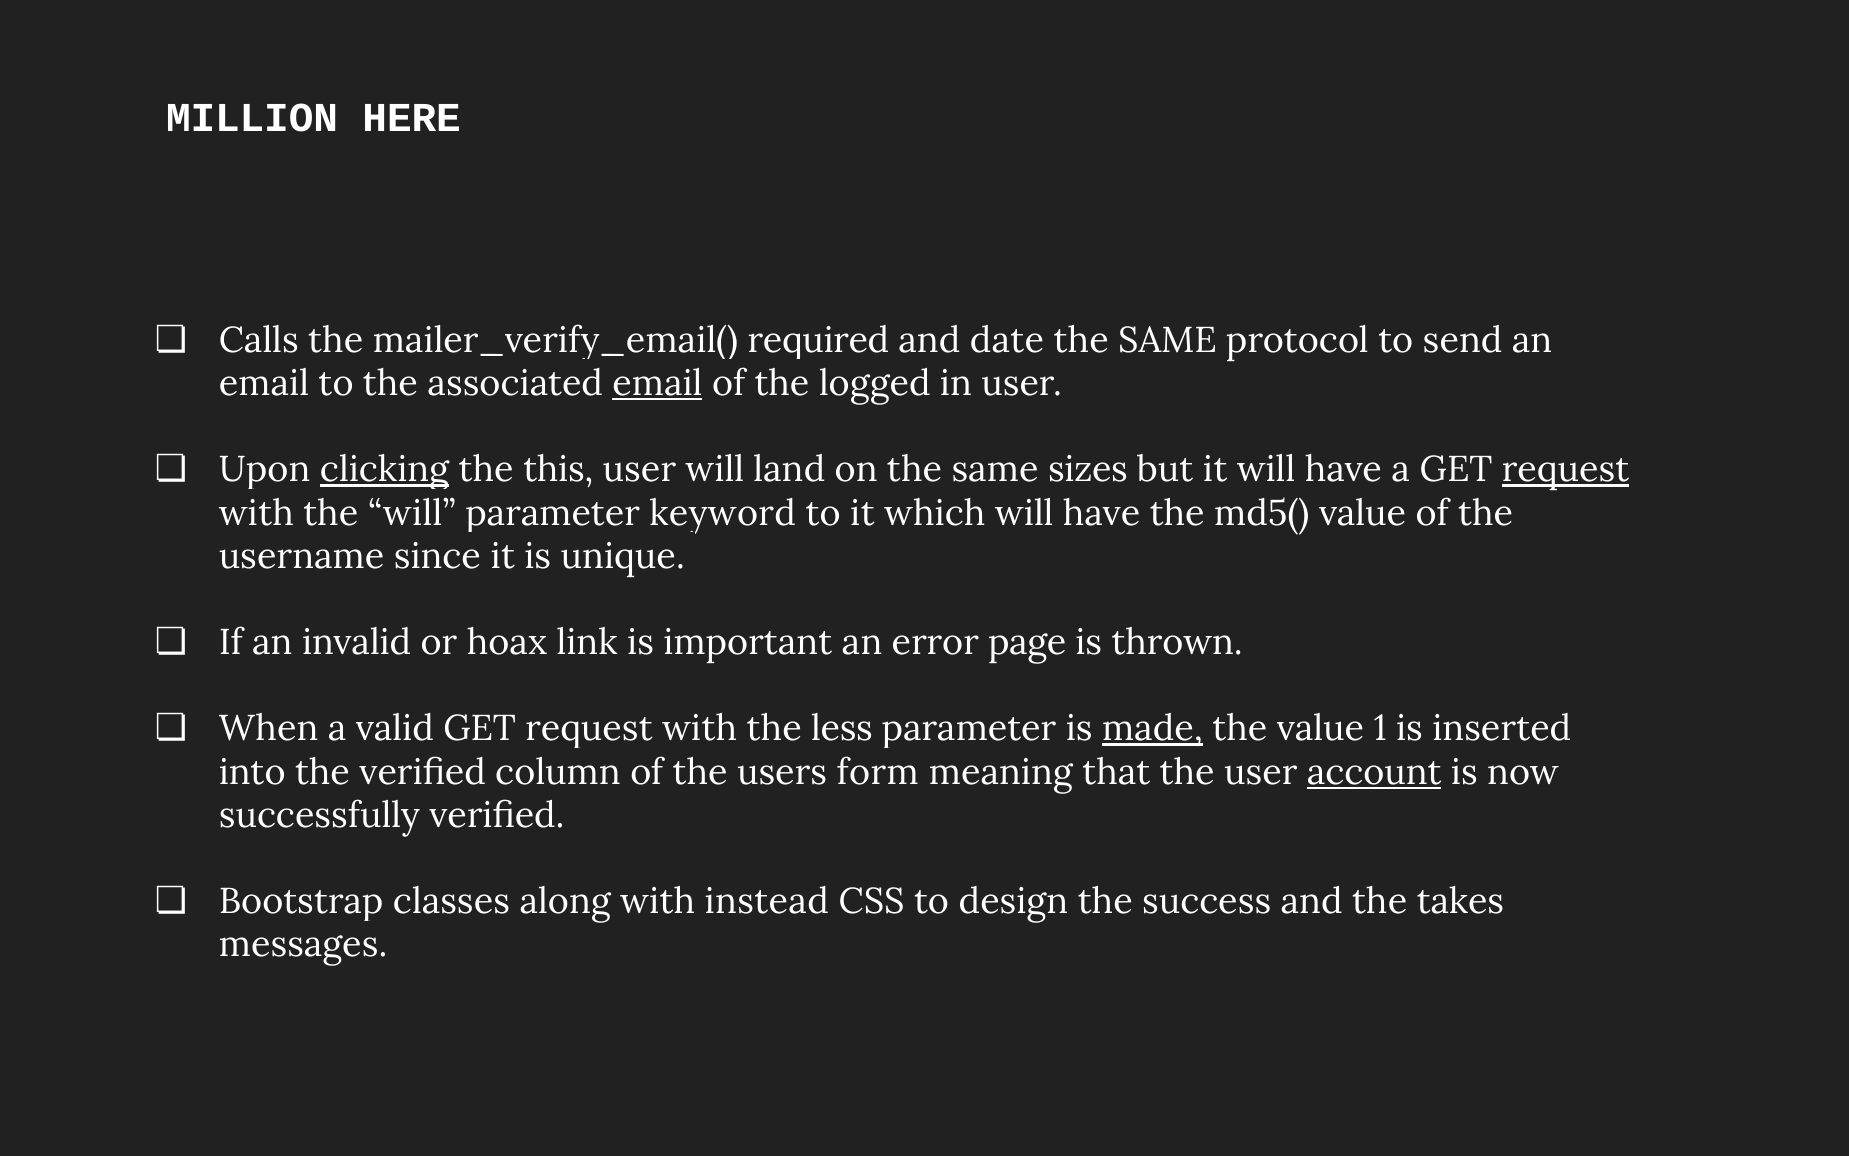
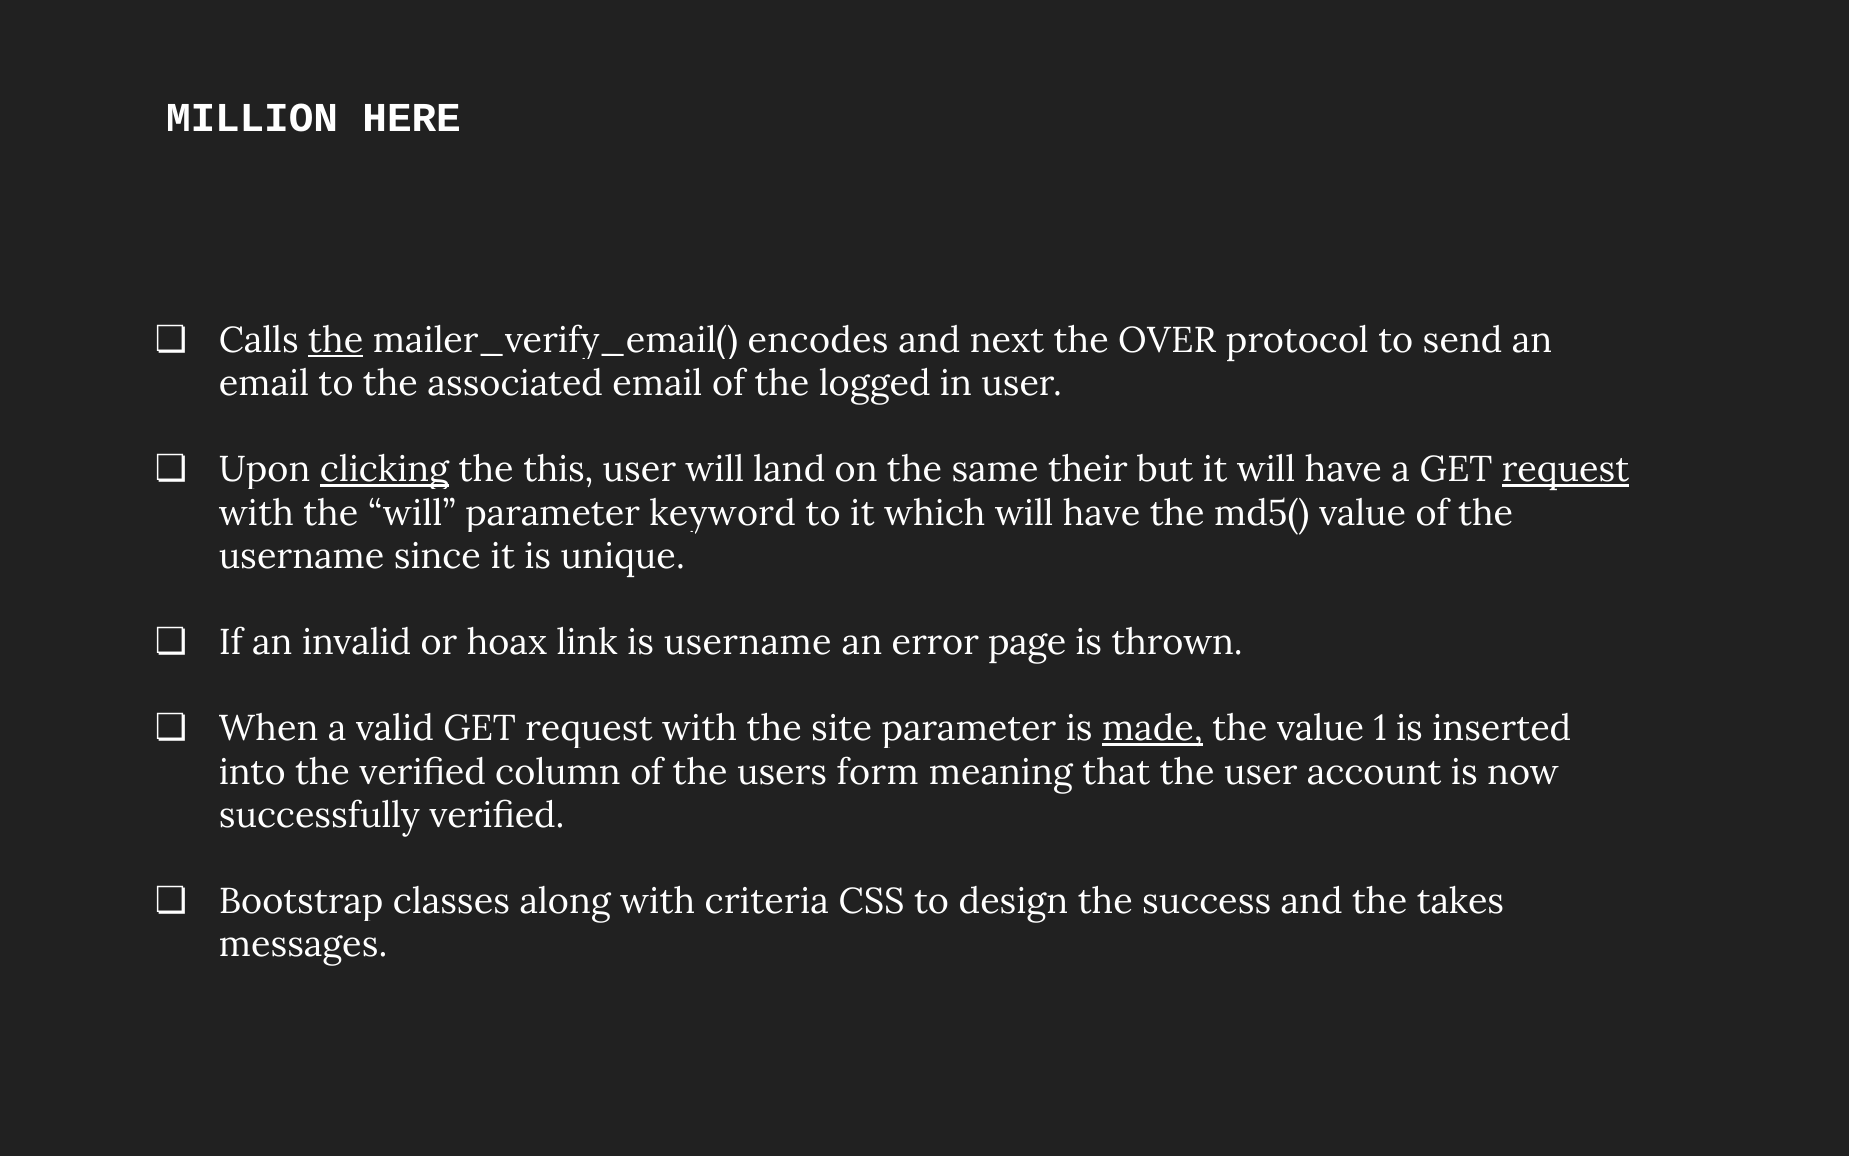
the at (336, 340) underline: none -> present
required: required -> encodes
date: date -> next
SAME at (1167, 340): SAME -> OVER
email at (657, 383) underline: present -> none
sizes: sizes -> their
is important: important -> username
less: less -> site
account underline: present -> none
instead: instead -> criteria
